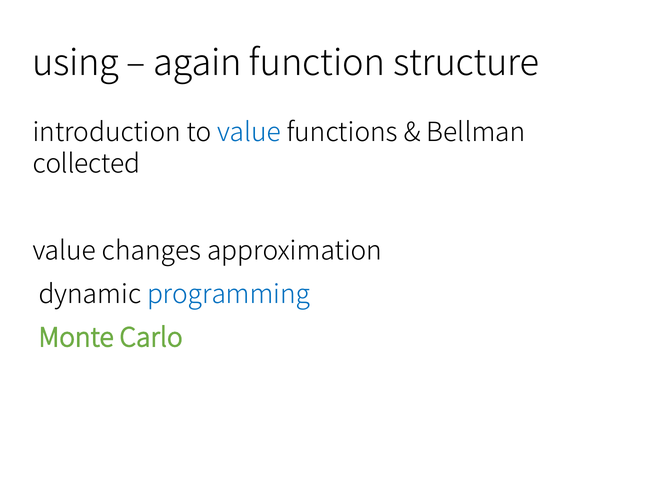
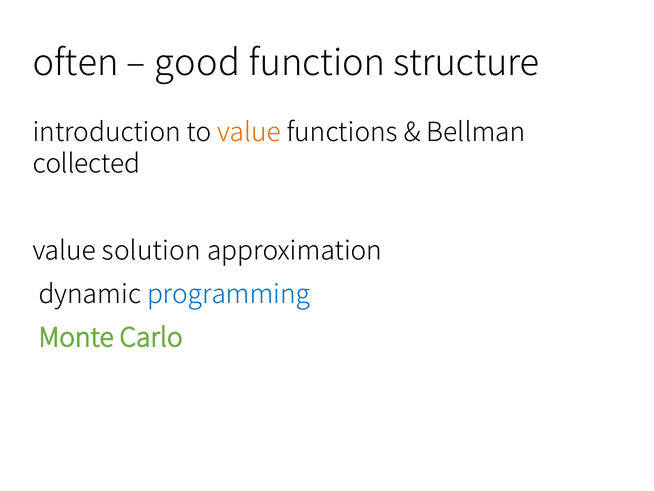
using: using -> often
again: again -> good
value at (249, 132) colour: blue -> orange
changes: changes -> solution
